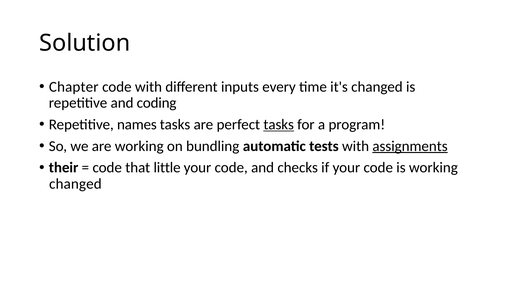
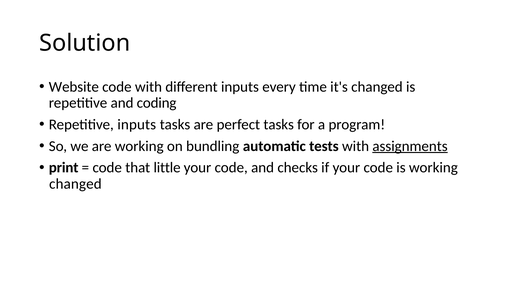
Chapter: Chapter -> Website
Repetitive names: names -> inputs
tasks at (279, 125) underline: present -> none
their: their -> print
